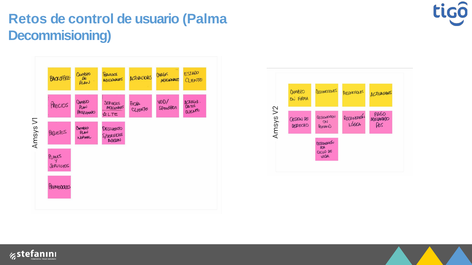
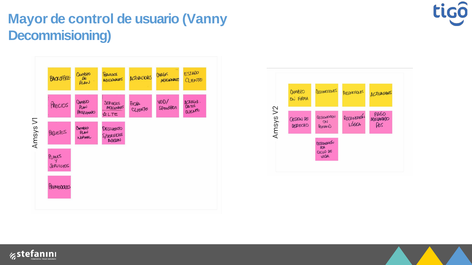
Retos: Retos -> Mayor
Palma: Palma -> Vanny
